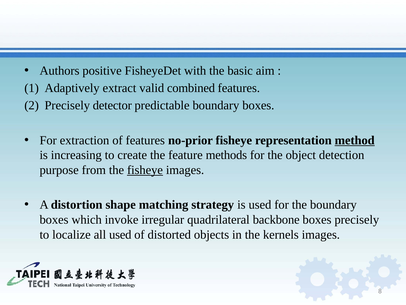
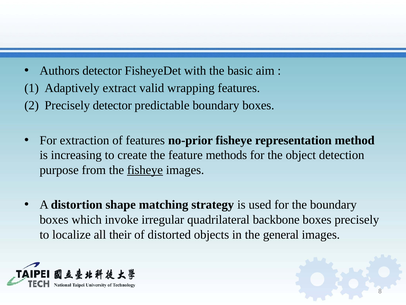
Authors positive: positive -> detector
combined: combined -> wrapping
method underline: present -> none
all used: used -> their
kernels: kernels -> general
